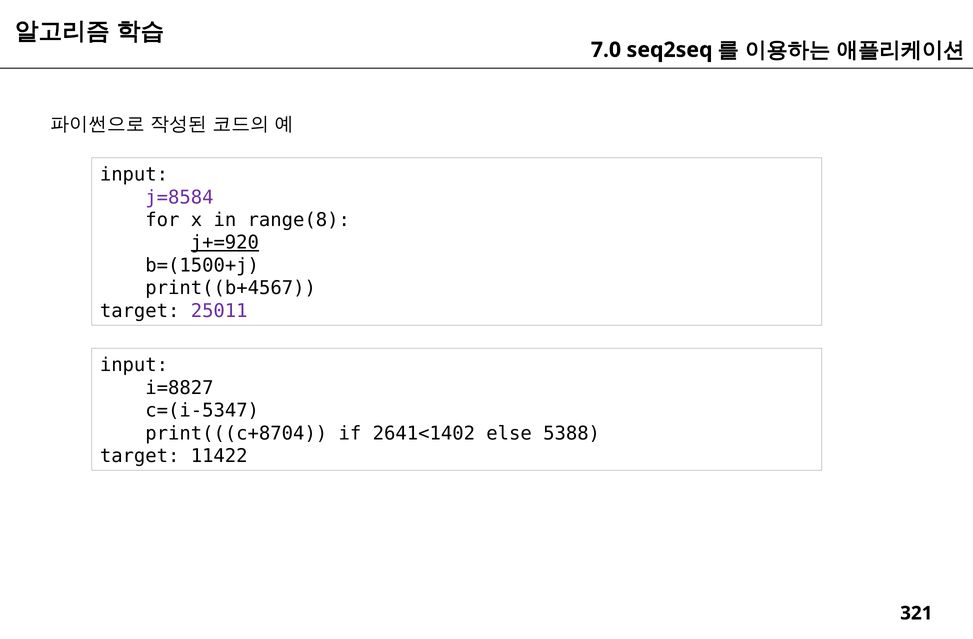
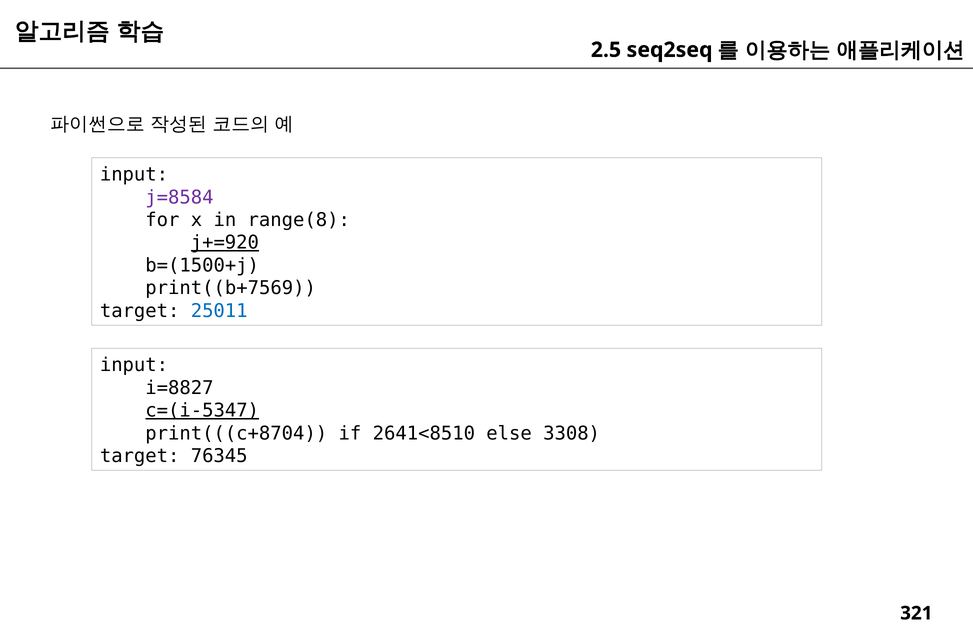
7.0: 7.0 -> 2.5
print((b+4567: print((b+4567 -> print((b+7569
25011 colour: purple -> blue
c=(i-5347 underline: none -> present
2641<1402: 2641<1402 -> 2641<8510
5388: 5388 -> 3308
11422: 11422 -> 76345
